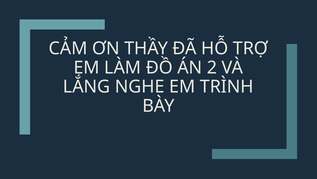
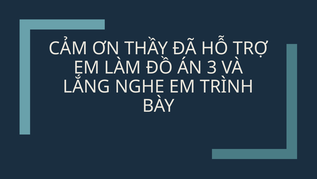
2: 2 -> 3
